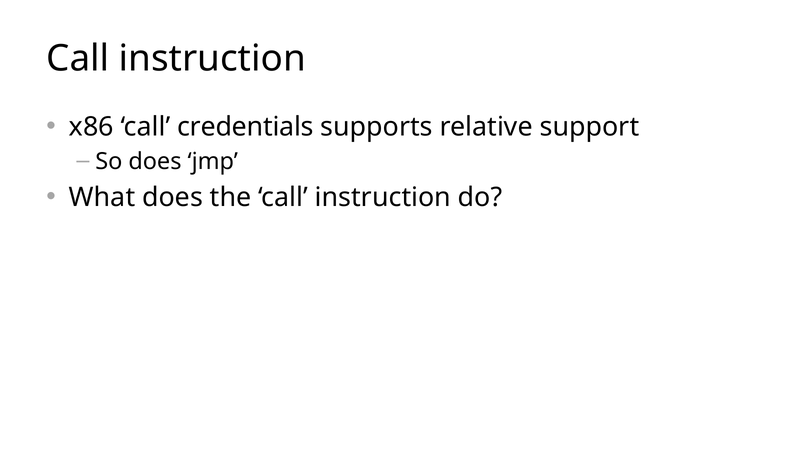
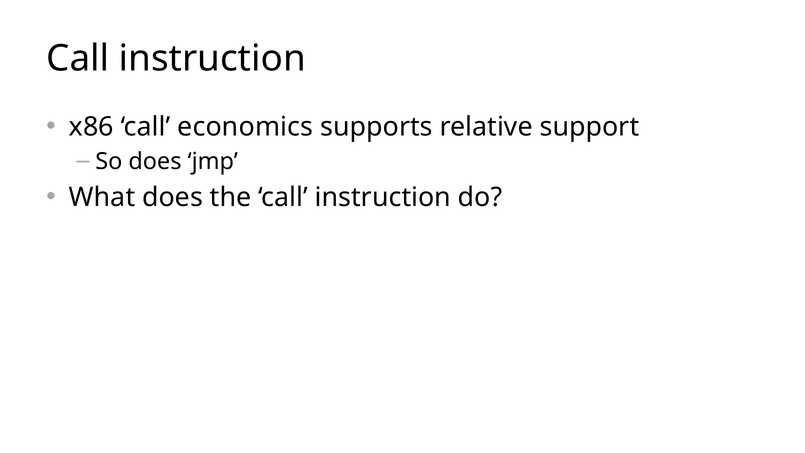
credentials: credentials -> economics
